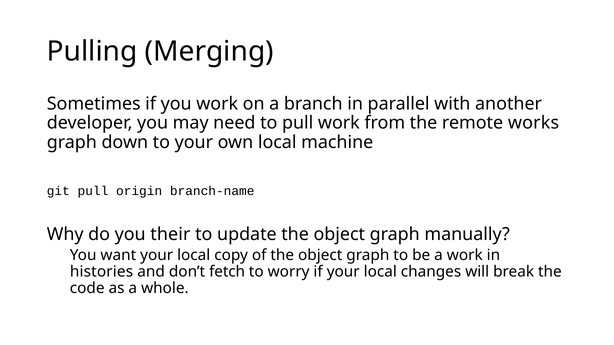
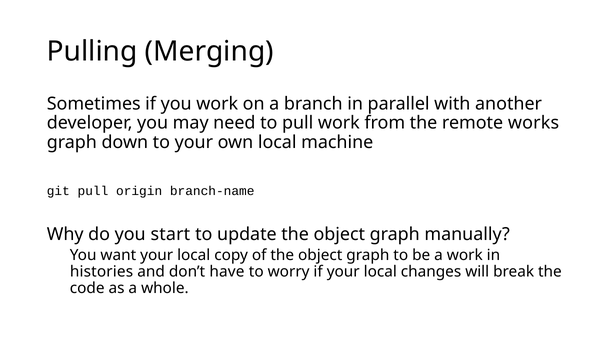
their: their -> start
fetch: fetch -> have
